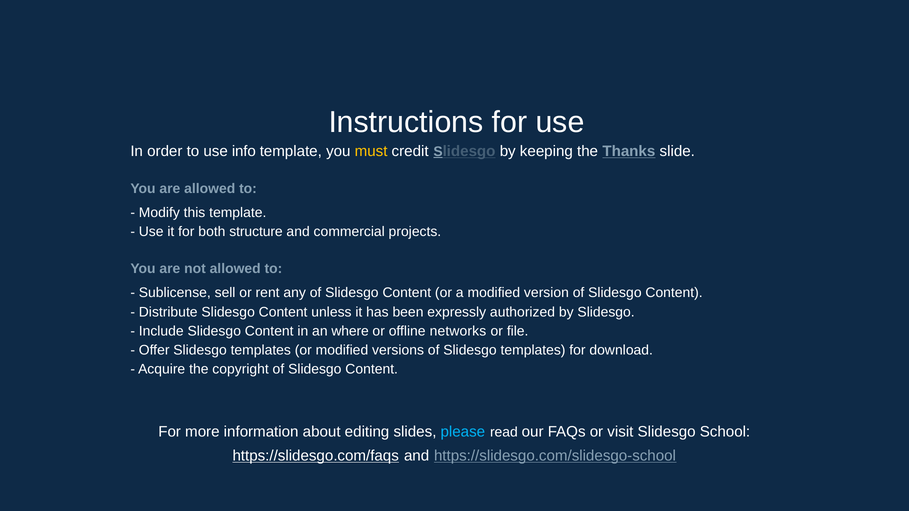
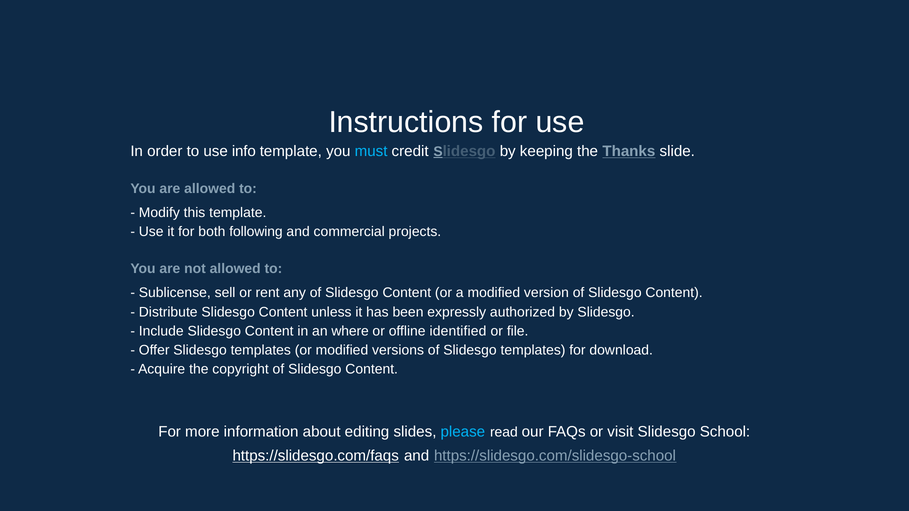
must colour: yellow -> light blue
structure: structure -> following
networks: networks -> identified
